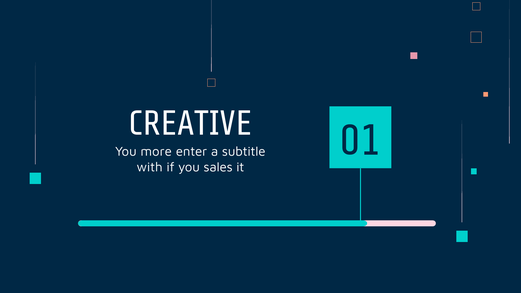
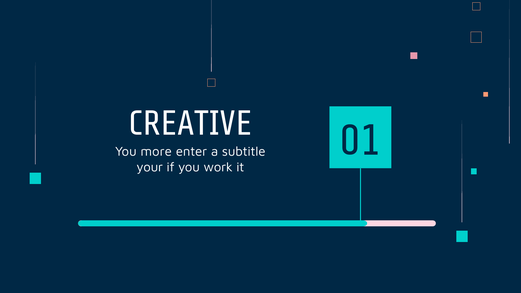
with: with -> your
sales: sales -> work
